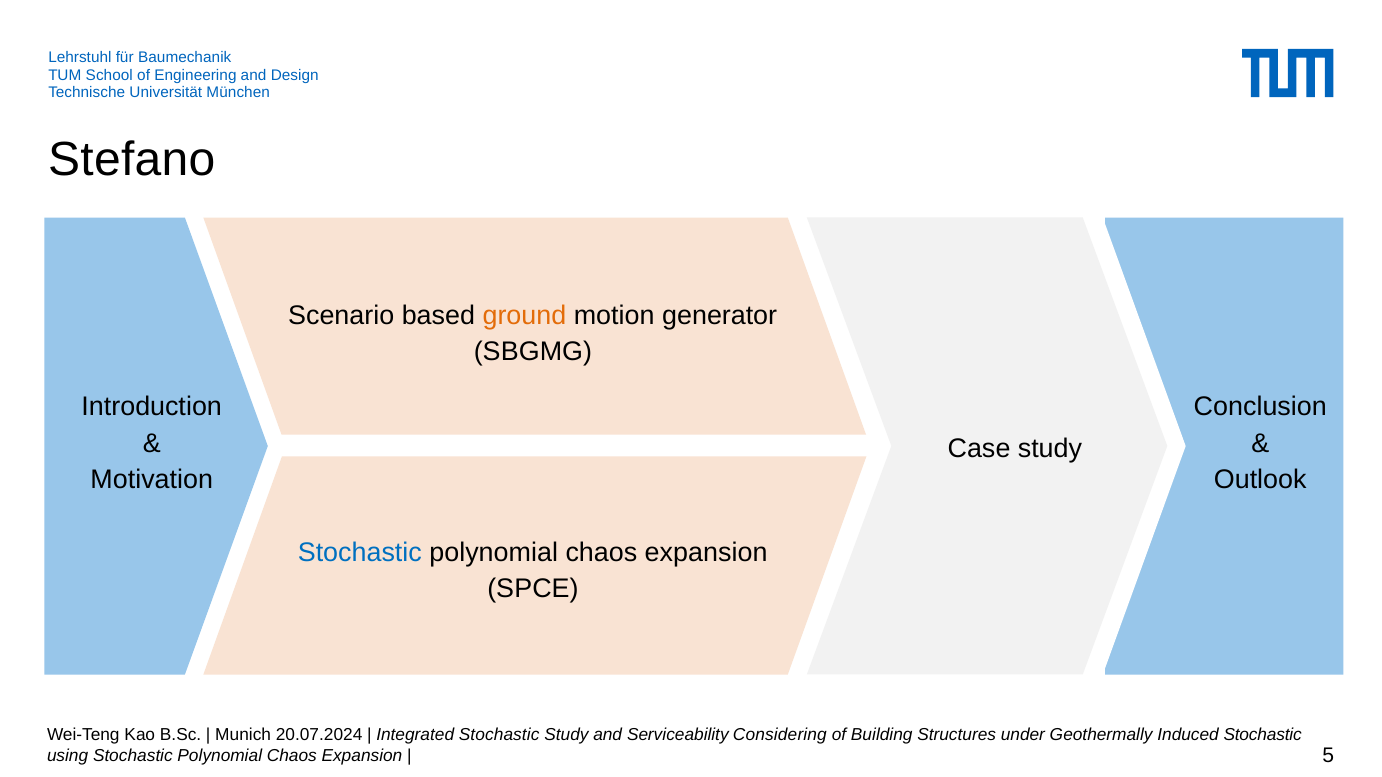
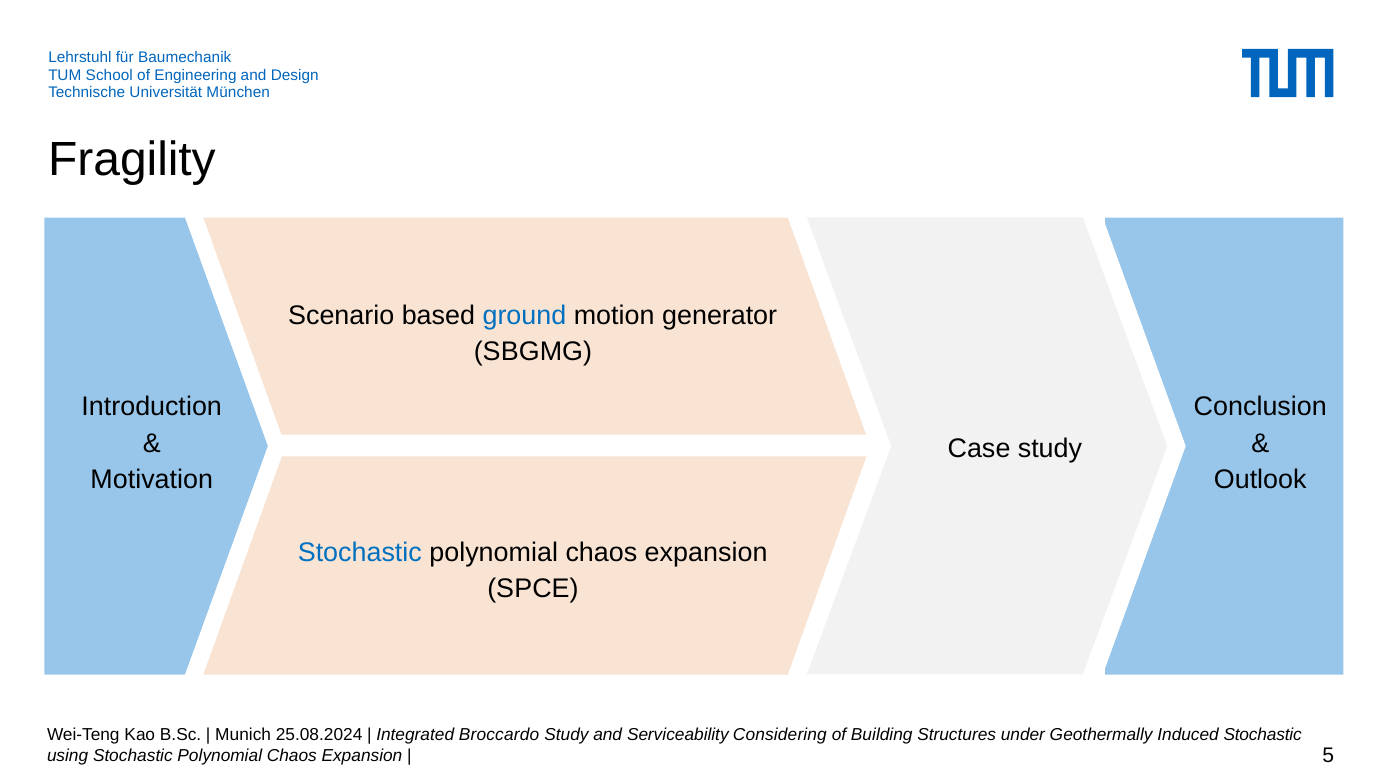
Stefano: Stefano -> Fragility
ground colour: orange -> blue
20.07.2024: 20.07.2024 -> 25.08.2024
Integrated Stochastic: Stochastic -> Broccardo
